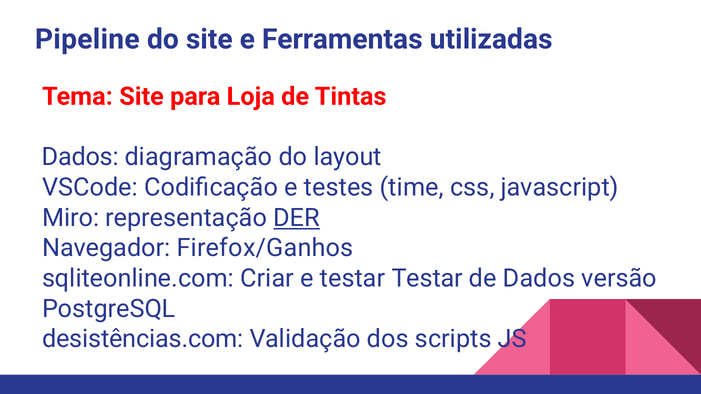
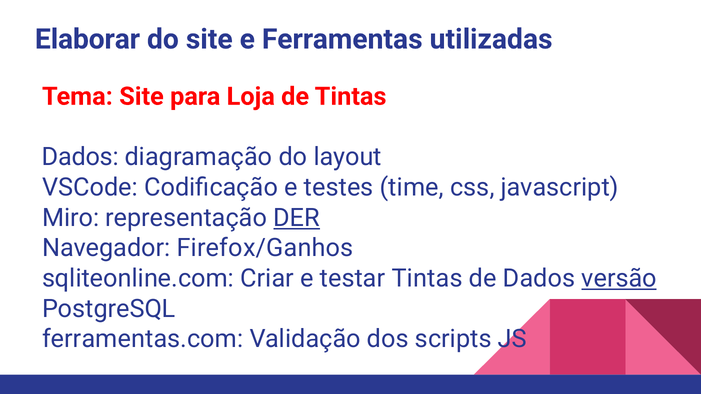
Pipeline: Pipeline -> Elaborar
testar Testar: Testar -> Tintas
versão underline: none -> present
desistências.com: desistências.com -> ferramentas.com
